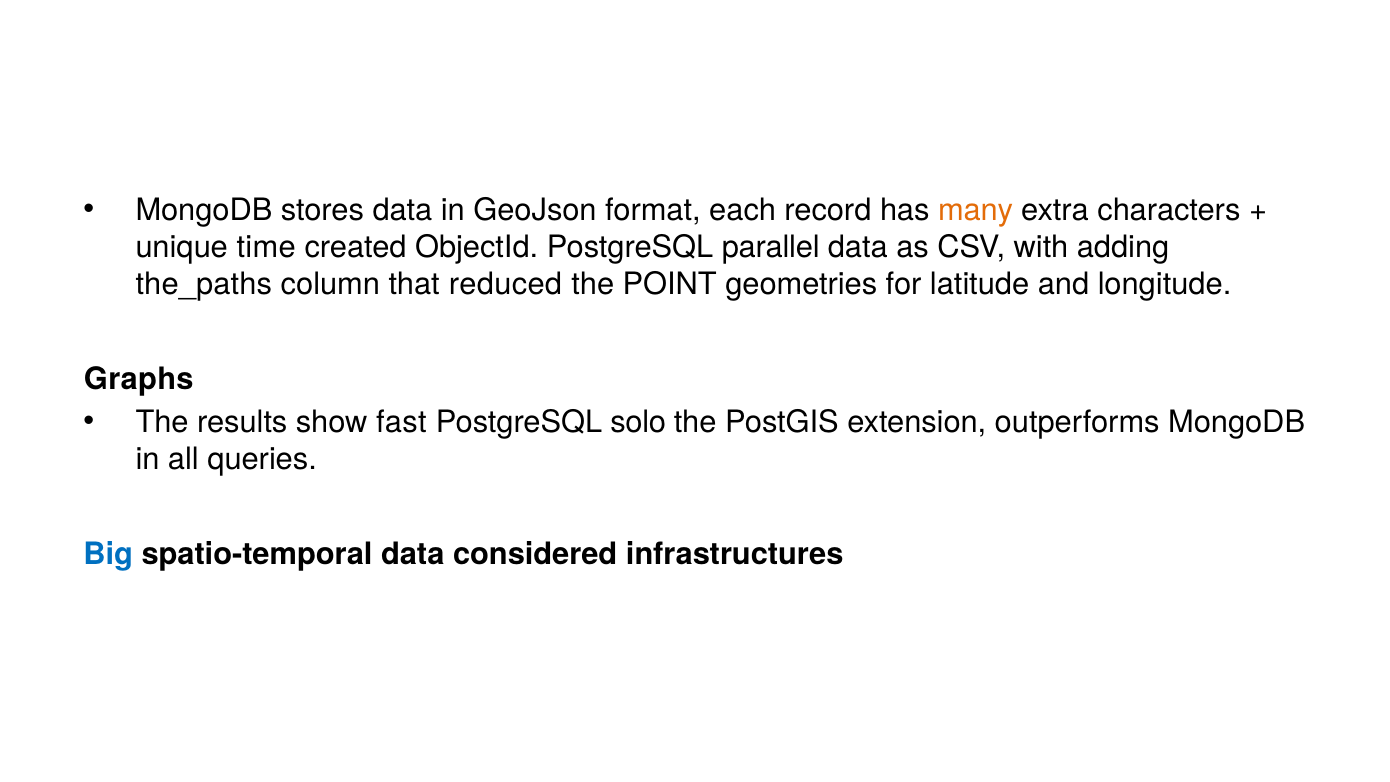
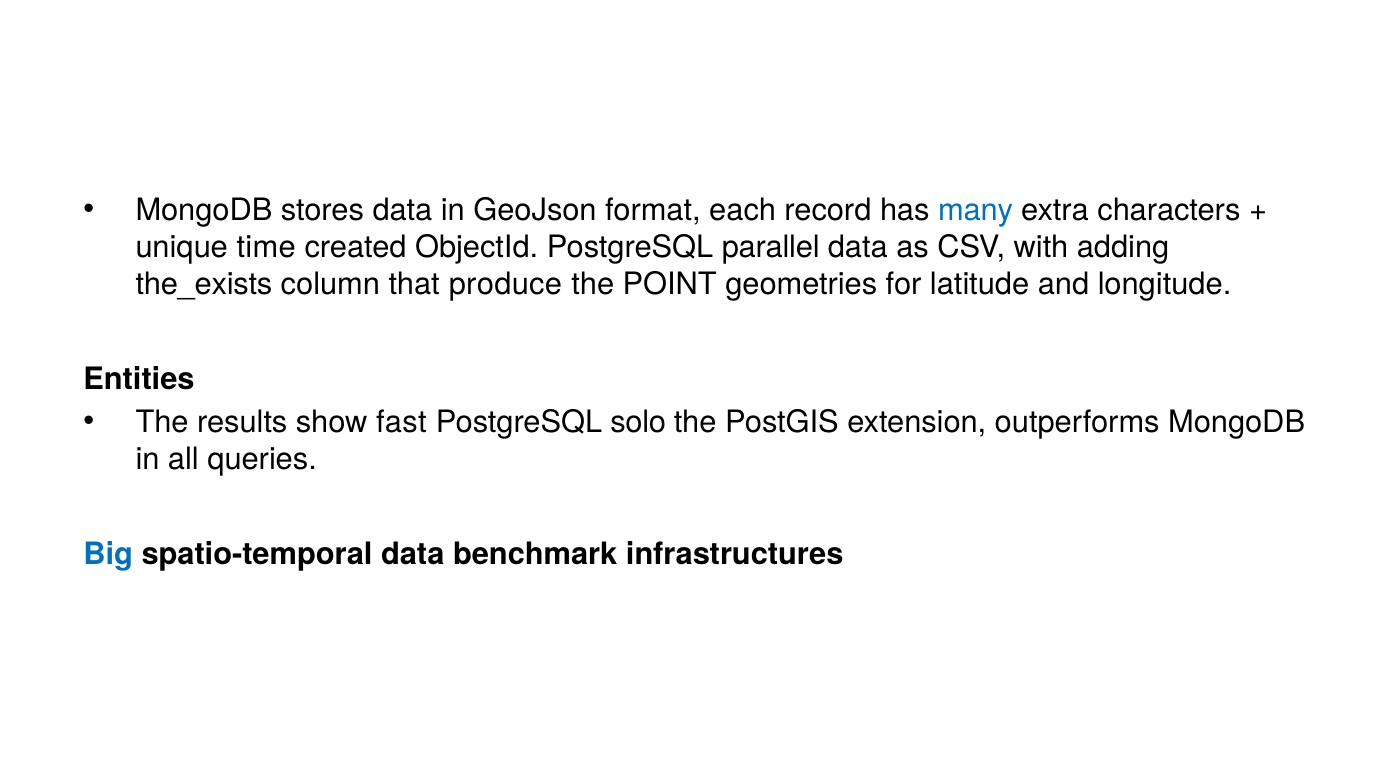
many colour: orange -> blue
the_paths: the_paths -> the_exists
reduced: reduced -> produce
Graphs: Graphs -> Entities
considered: considered -> benchmark
